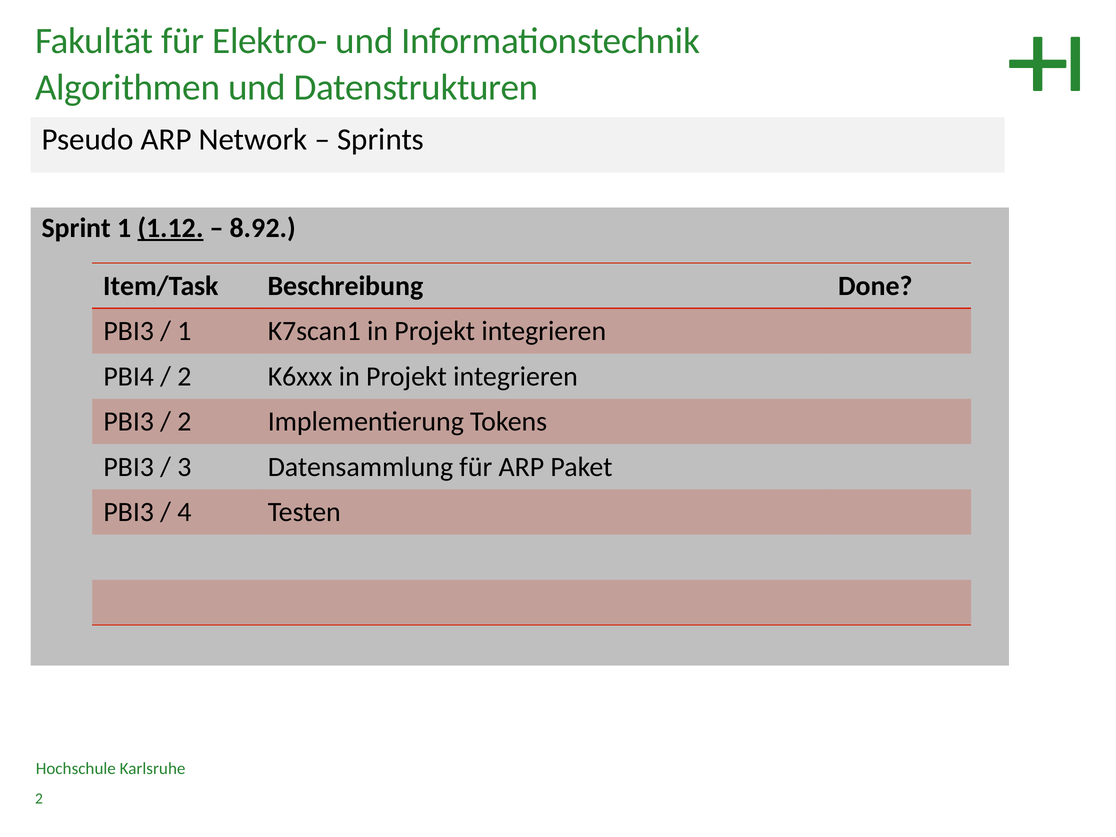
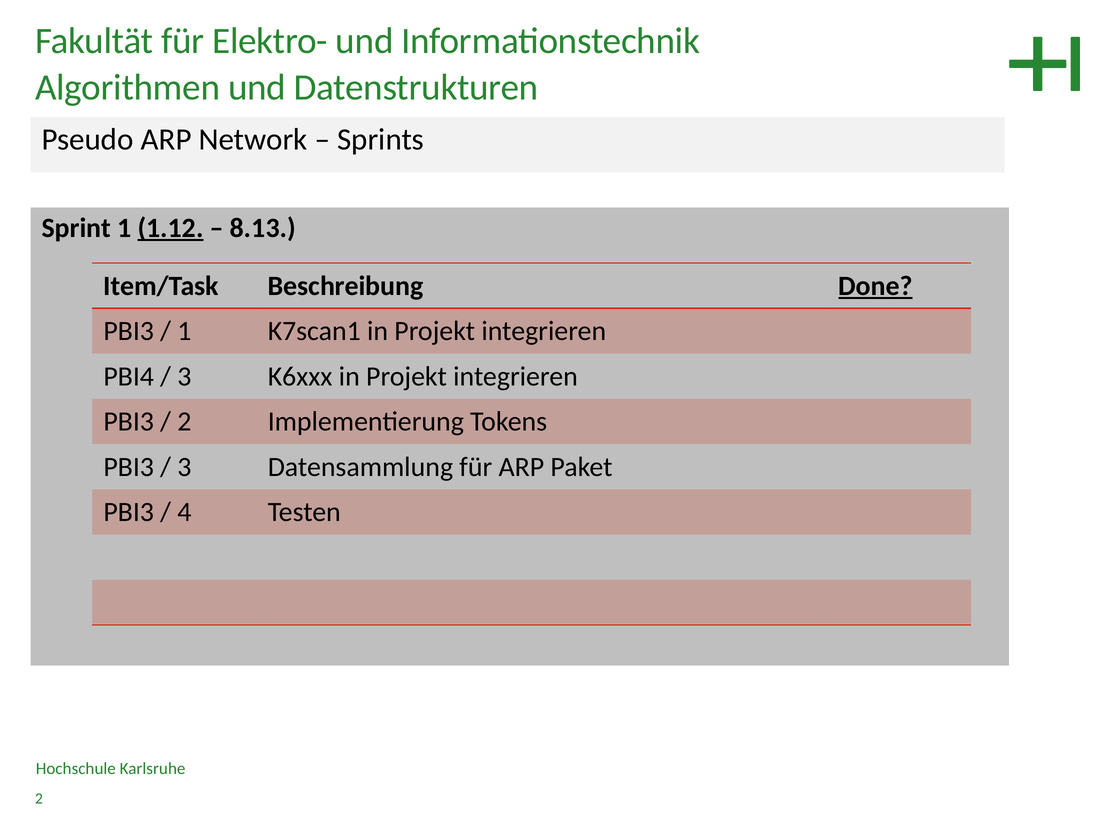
8.92: 8.92 -> 8.13
Done underline: none -> present
2 at (184, 376): 2 -> 3
